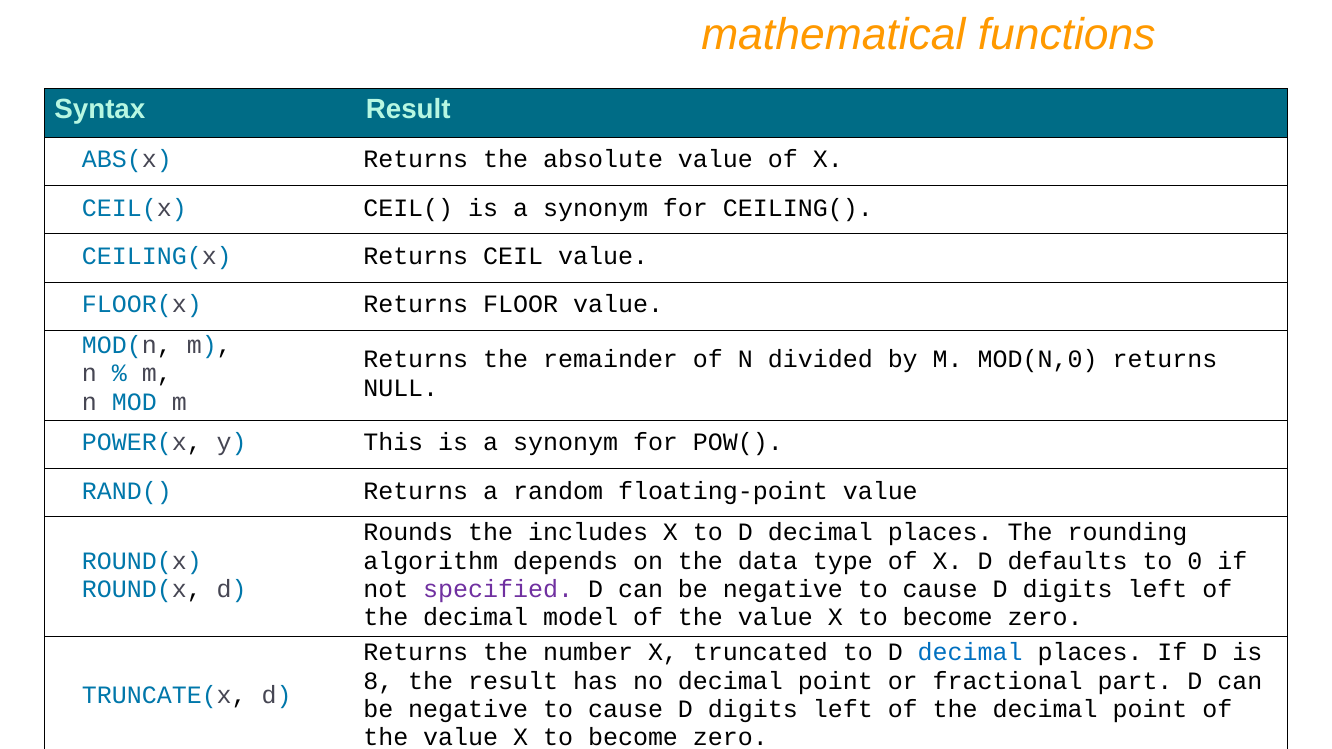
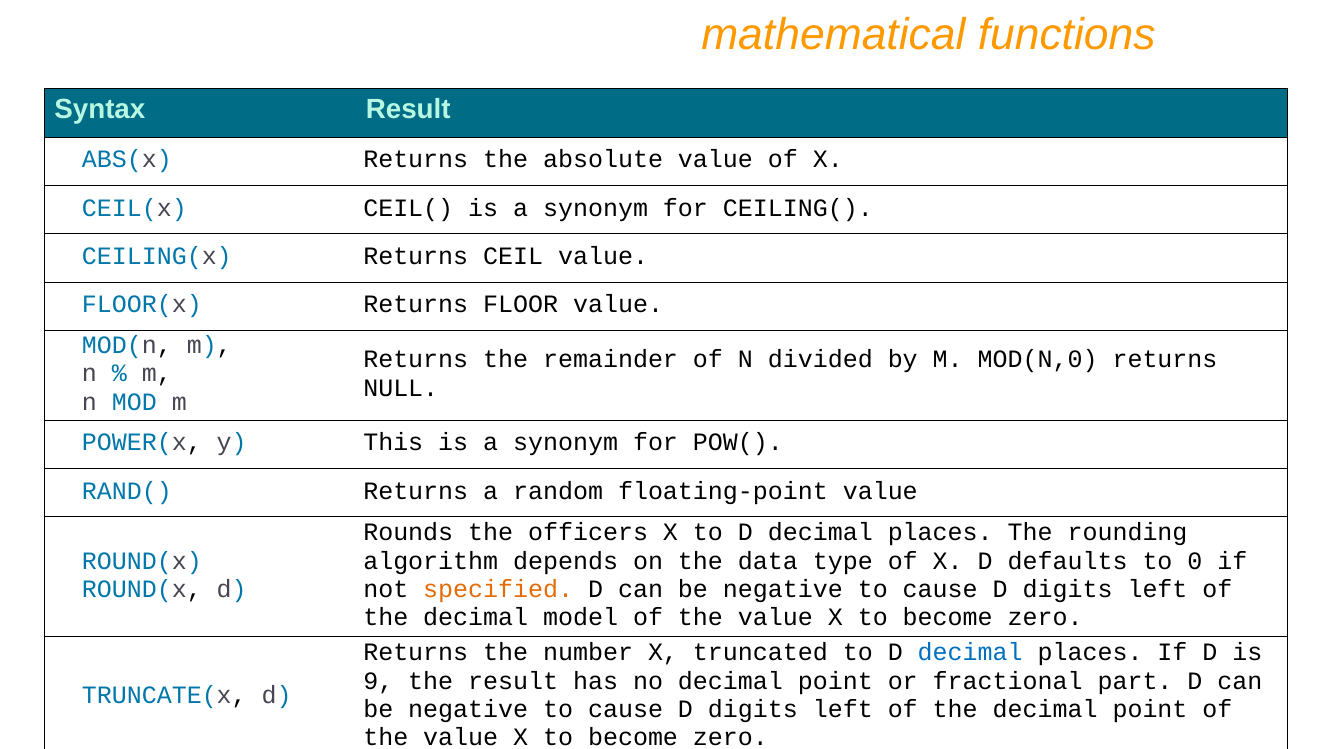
includes: includes -> officers
specified colour: purple -> orange
8: 8 -> 9
